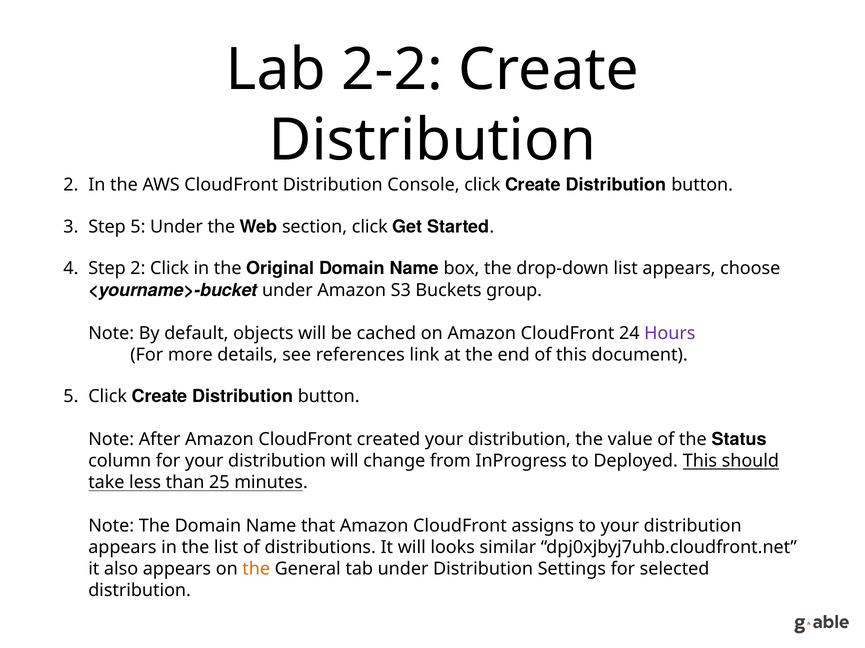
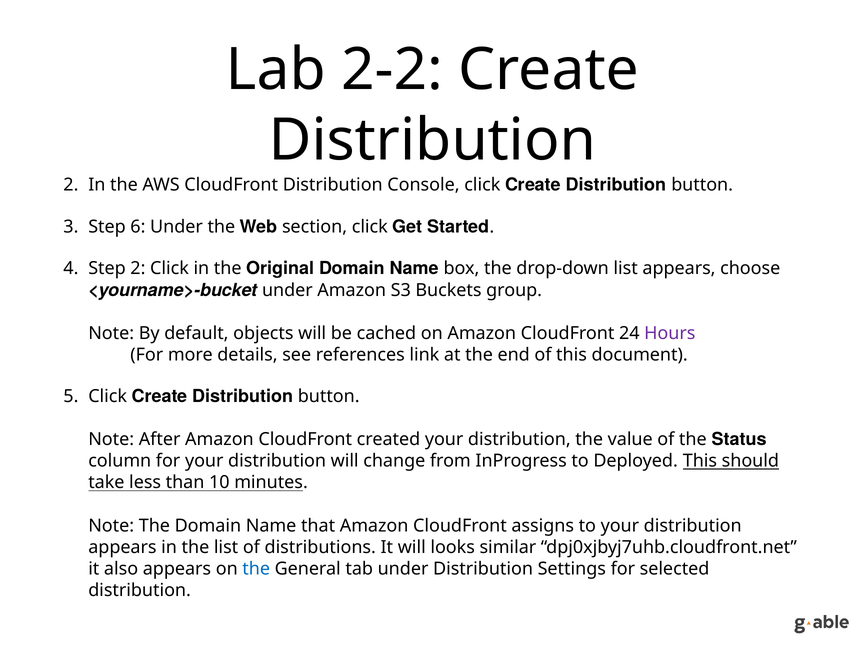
Step 5: 5 -> 6
25: 25 -> 10
the at (256, 569) colour: orange -> blue
